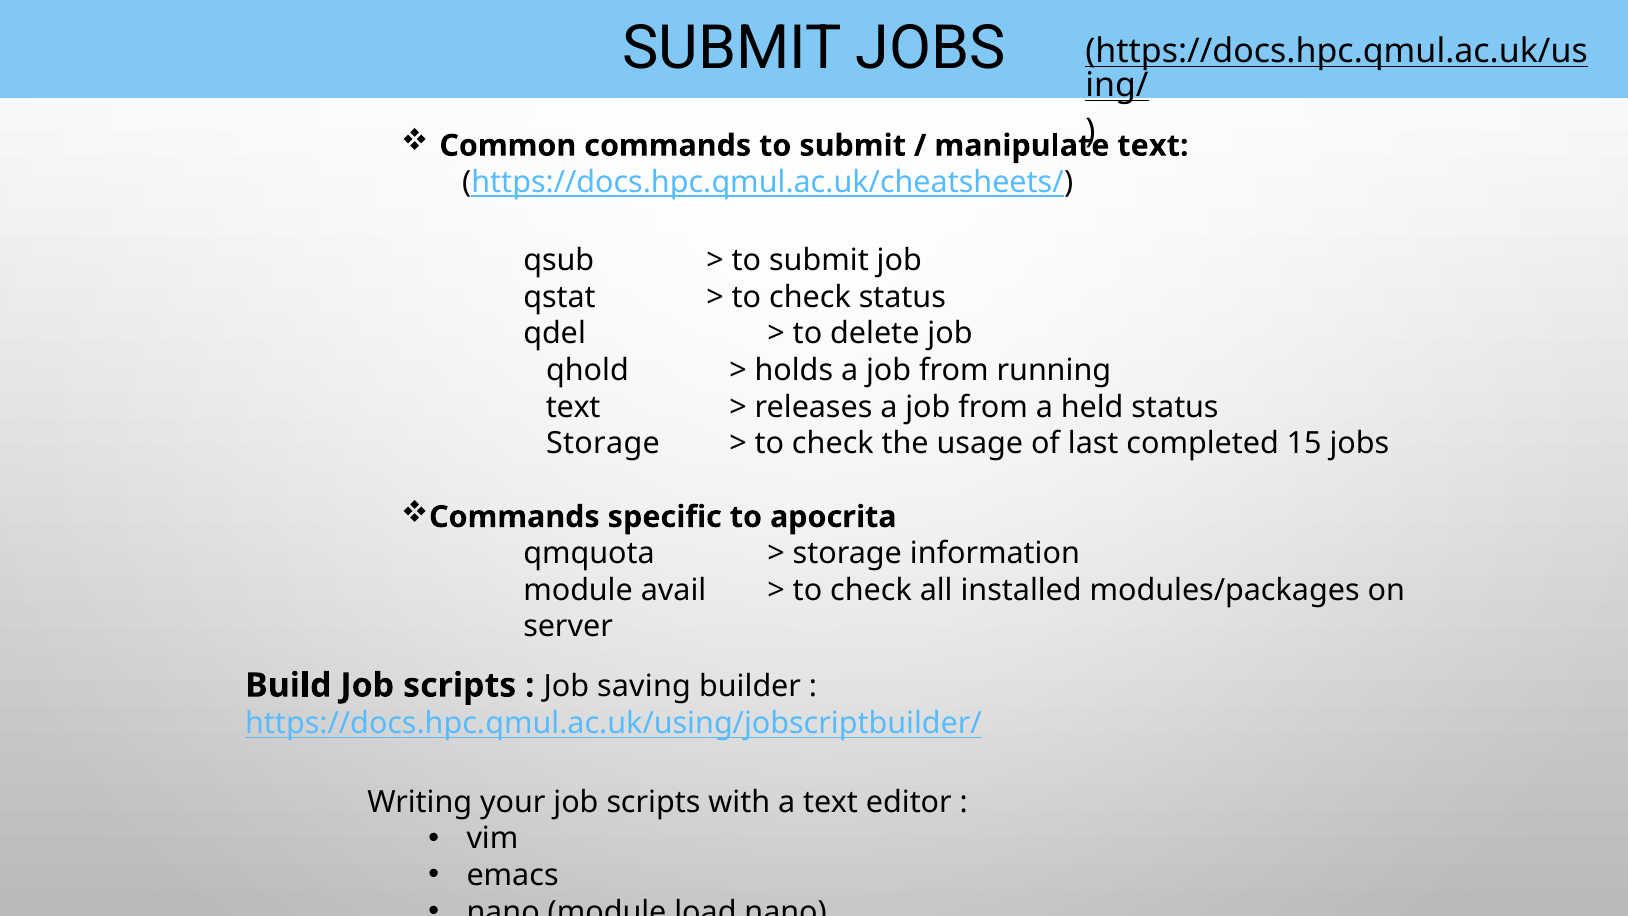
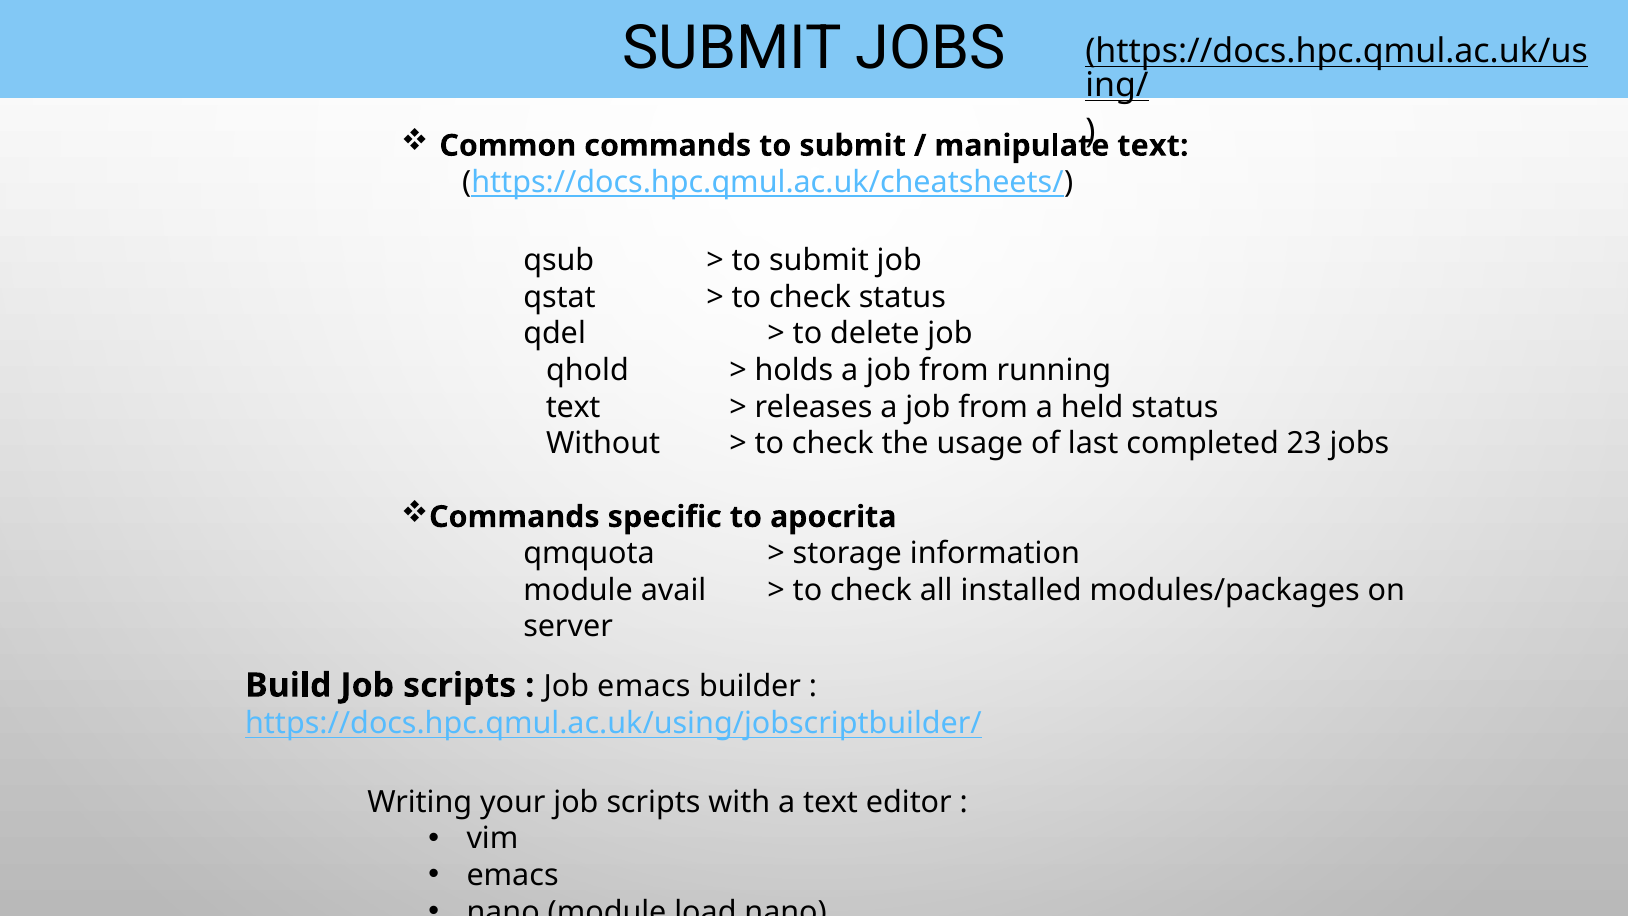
Storage at (603, 444): Storage -> Without
15: 15 -> 23
Job saving: saving -> emacs
